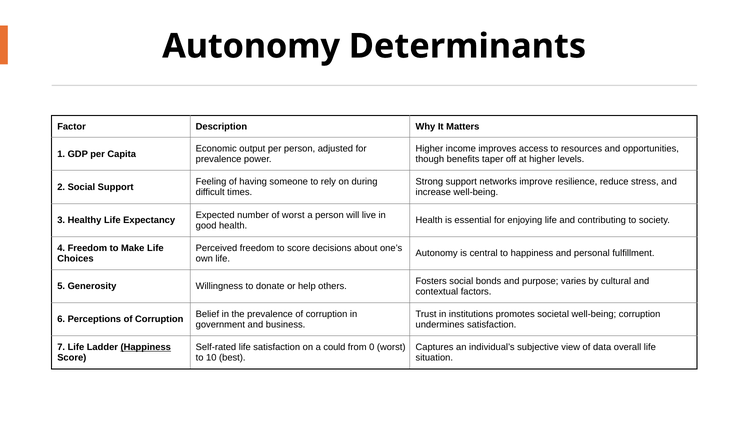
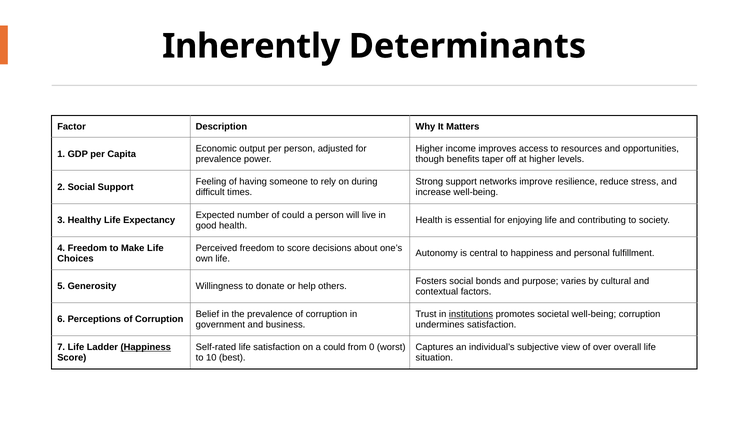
Autonomy at (251, 46): Autonomy -> Inherently
of worst: worst -> could
institutions underline: none -> present
data: data -> over
